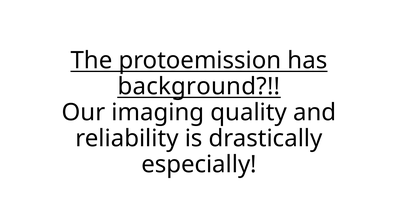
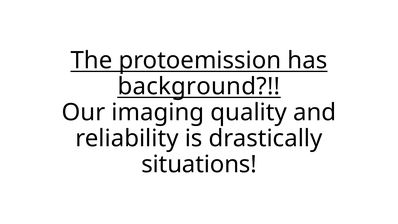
especially: especially -> situations
